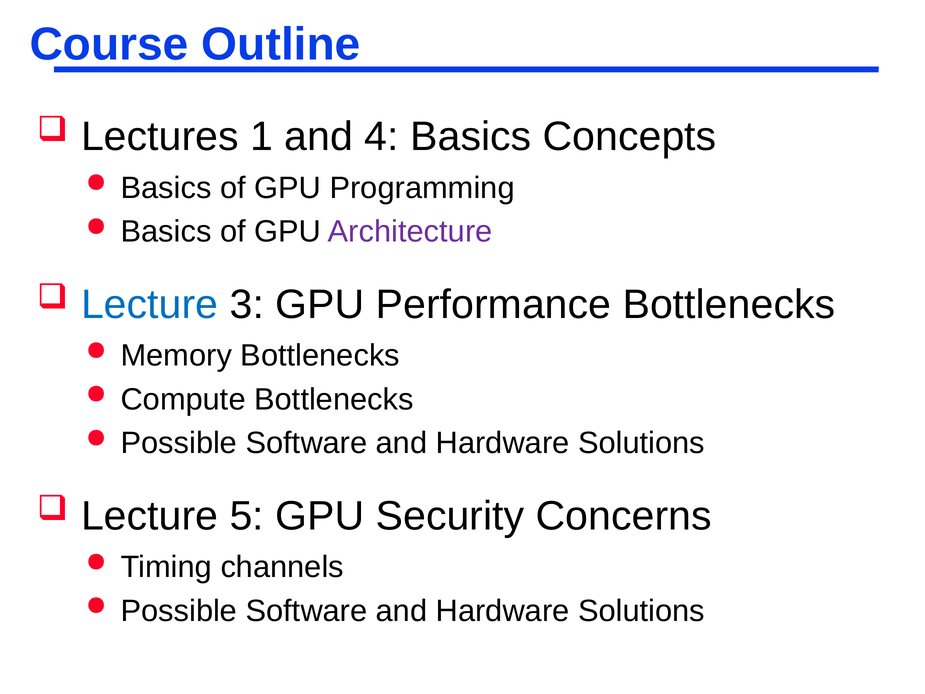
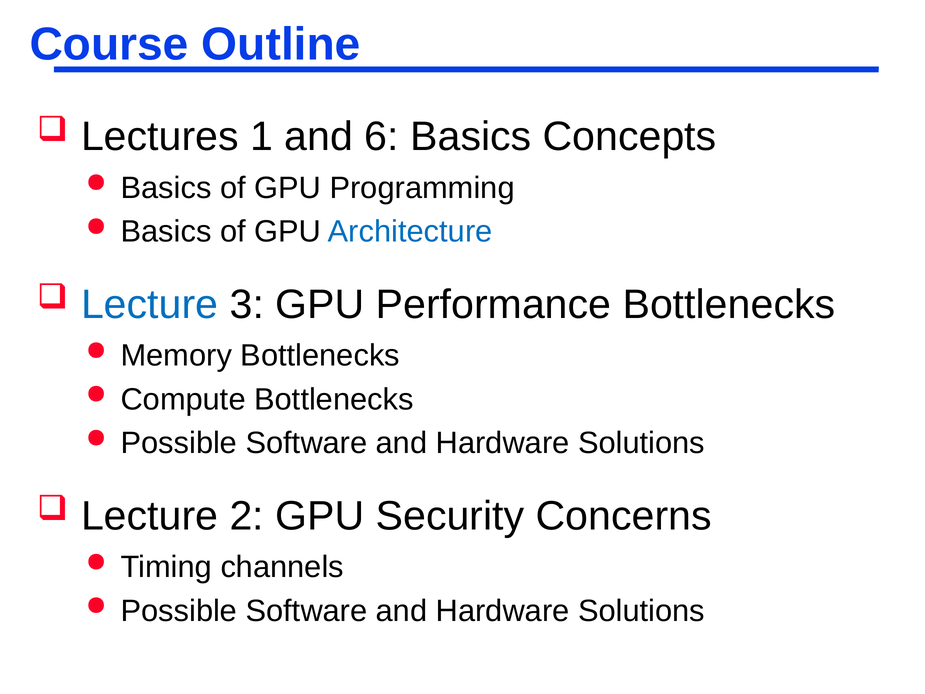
4: 4 -> 6
Architecture colour: purple -> blue
5: 5 -> 2
